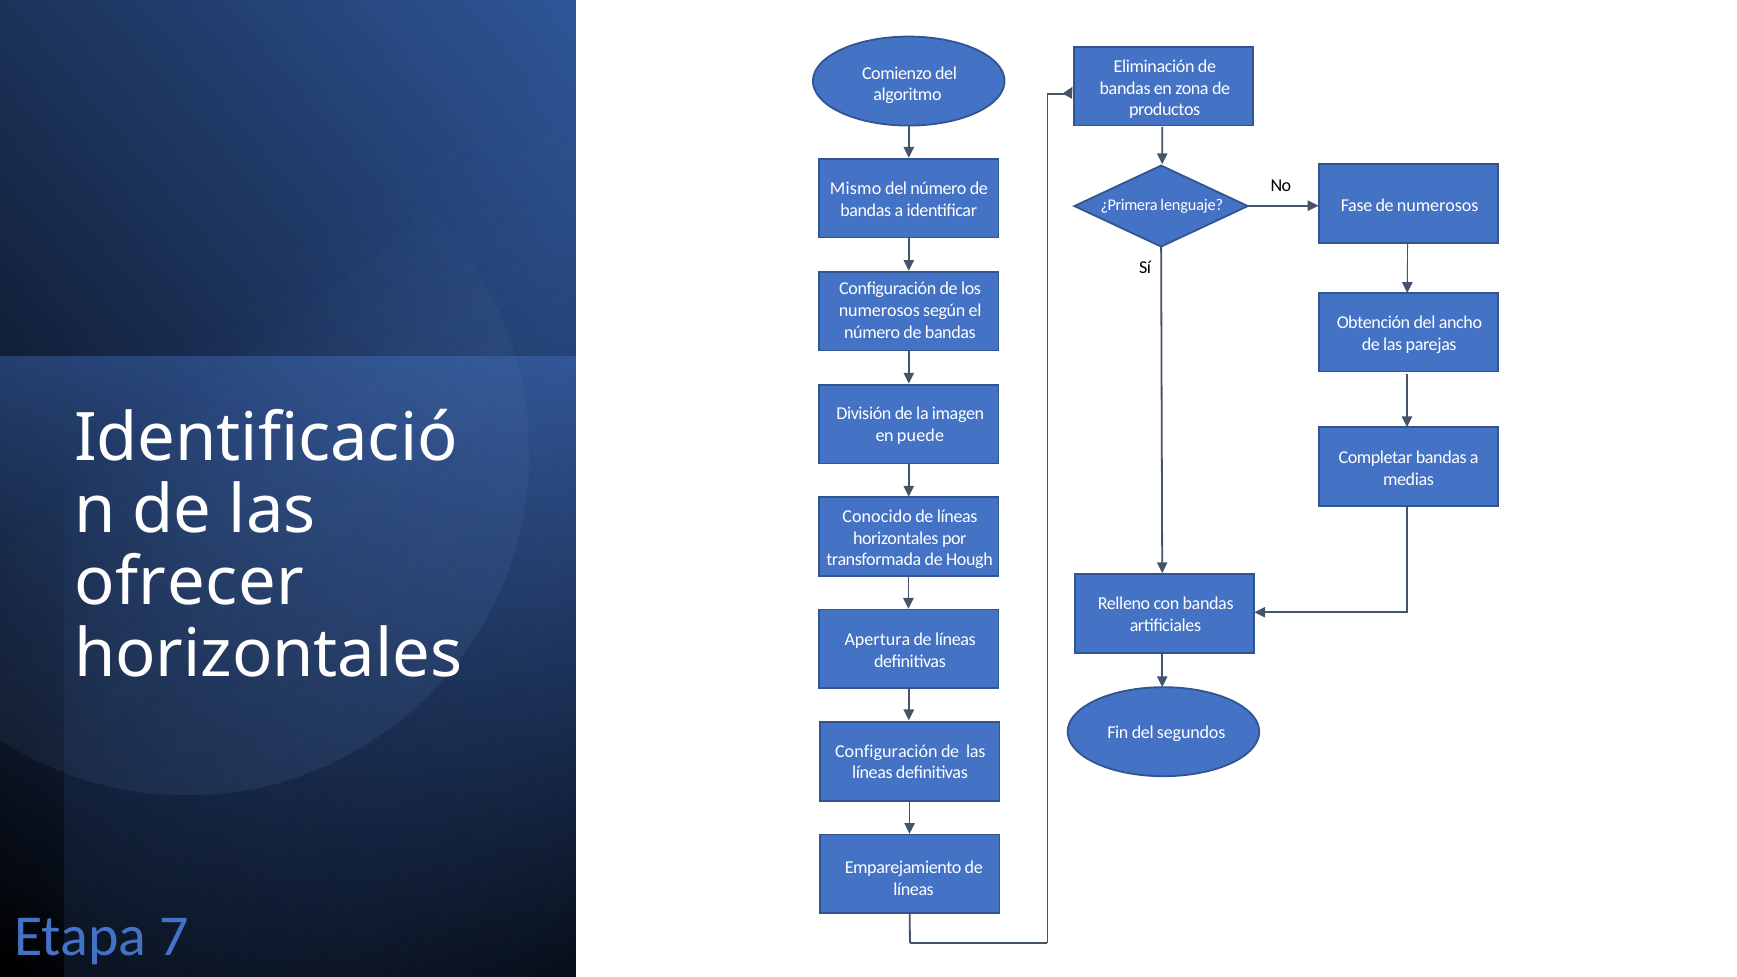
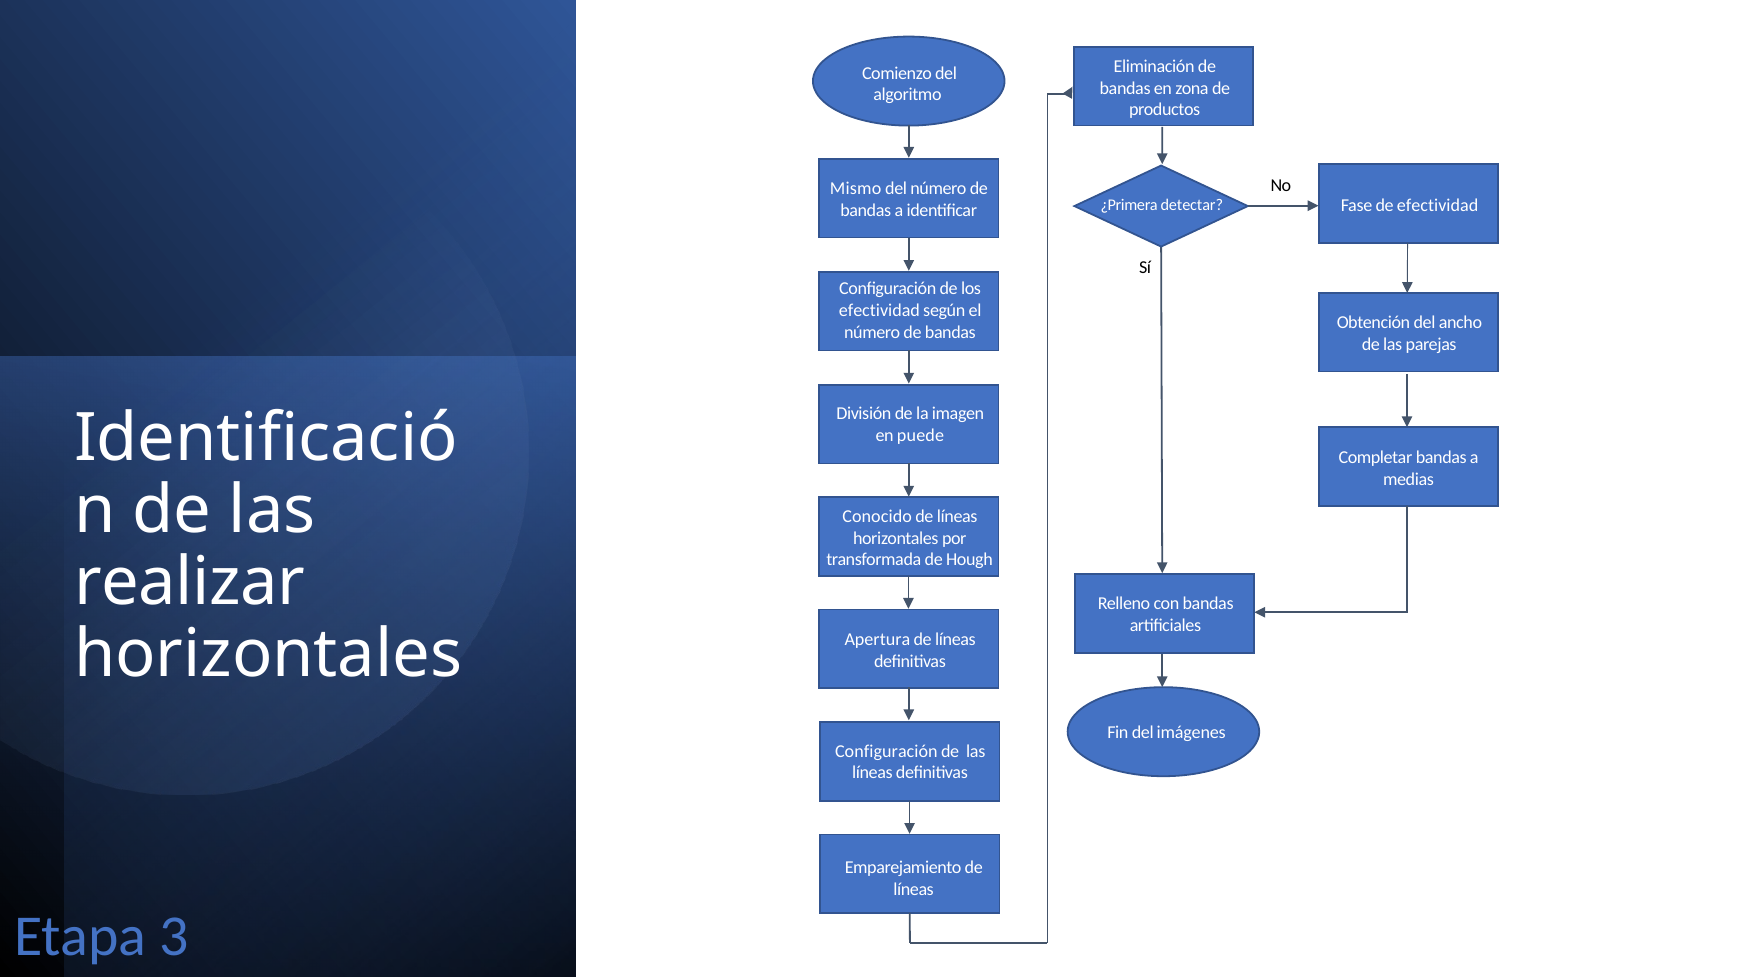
lenguaje: lenguaje -> detectar
de numerosos: numerosos -> efectividad
numerosos at (879, 311): numerosos -> efectividad
ofrecer: ofrecer -> realizar
segundos: segundos -> imágenes
7: 7 -> 3
